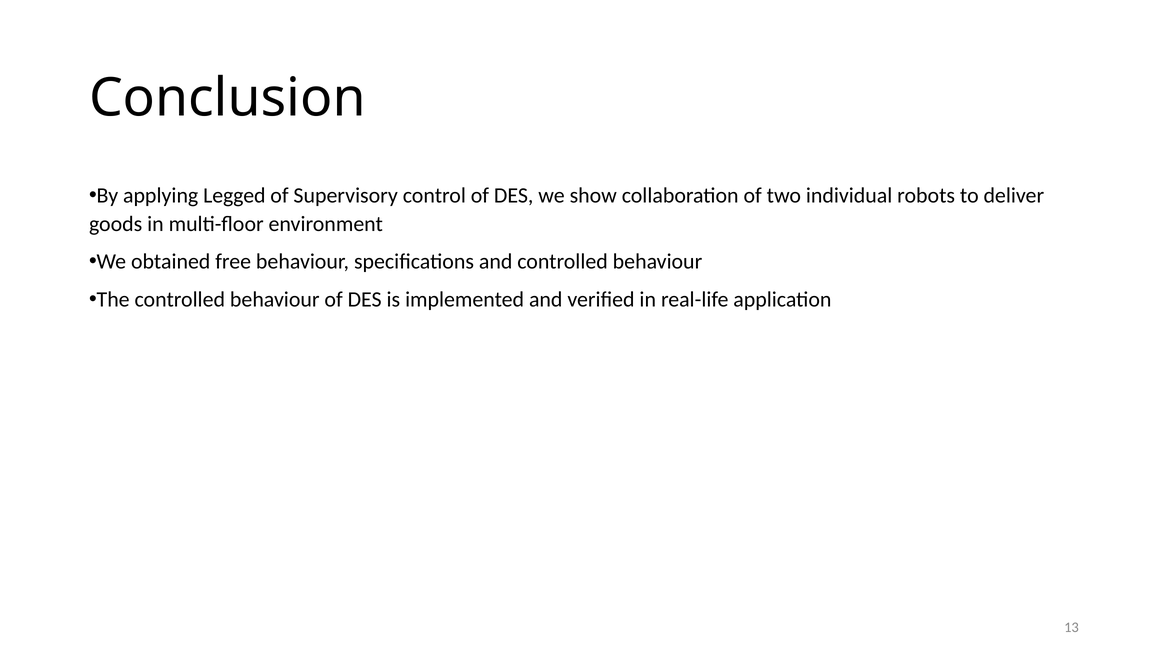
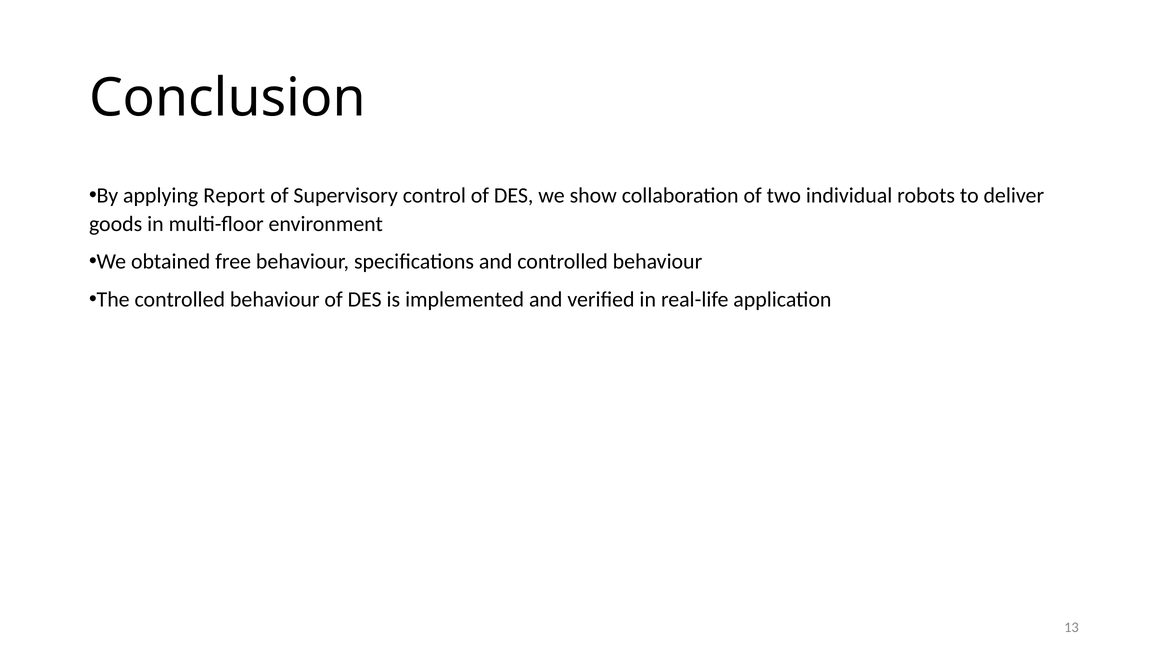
Legged: Legged -> Report
